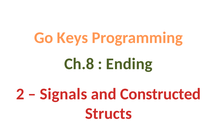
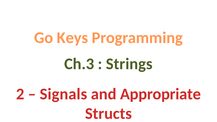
Ch.8: Ch.8 -> Ch.3
Ending: Ending -> Strings
Constructed: Constructed -> Appropriate
